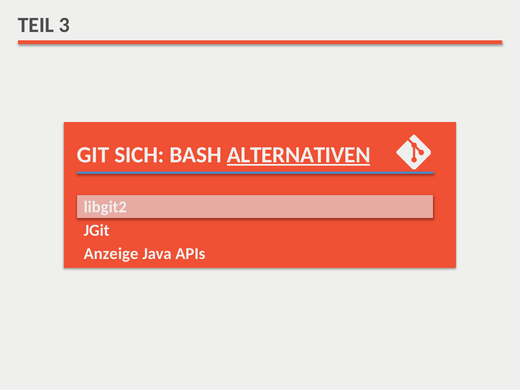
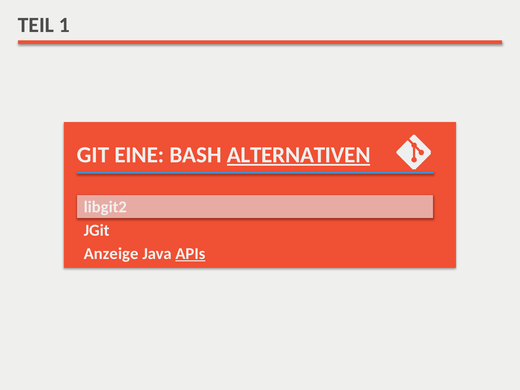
3: 3 -> 1
SICH: SICH -> EINE
APIs underline: none -> present
